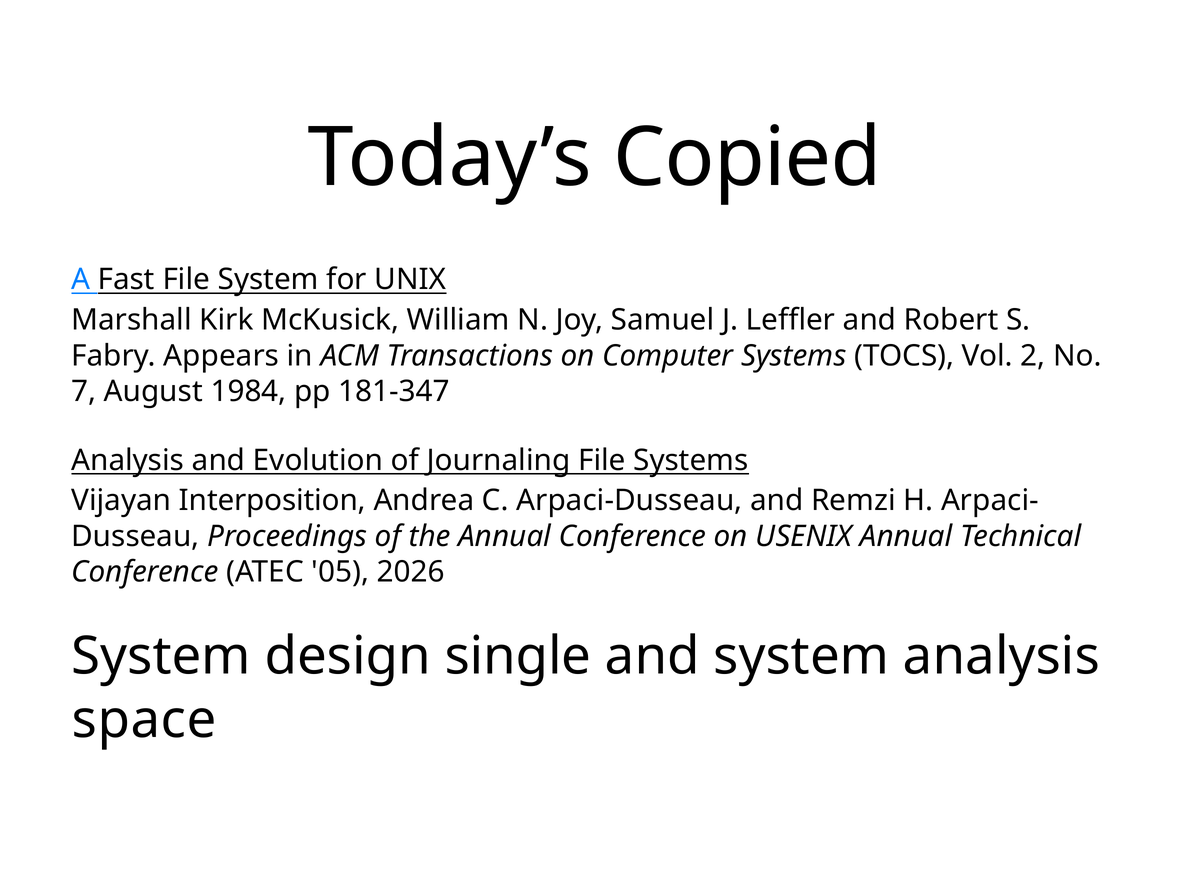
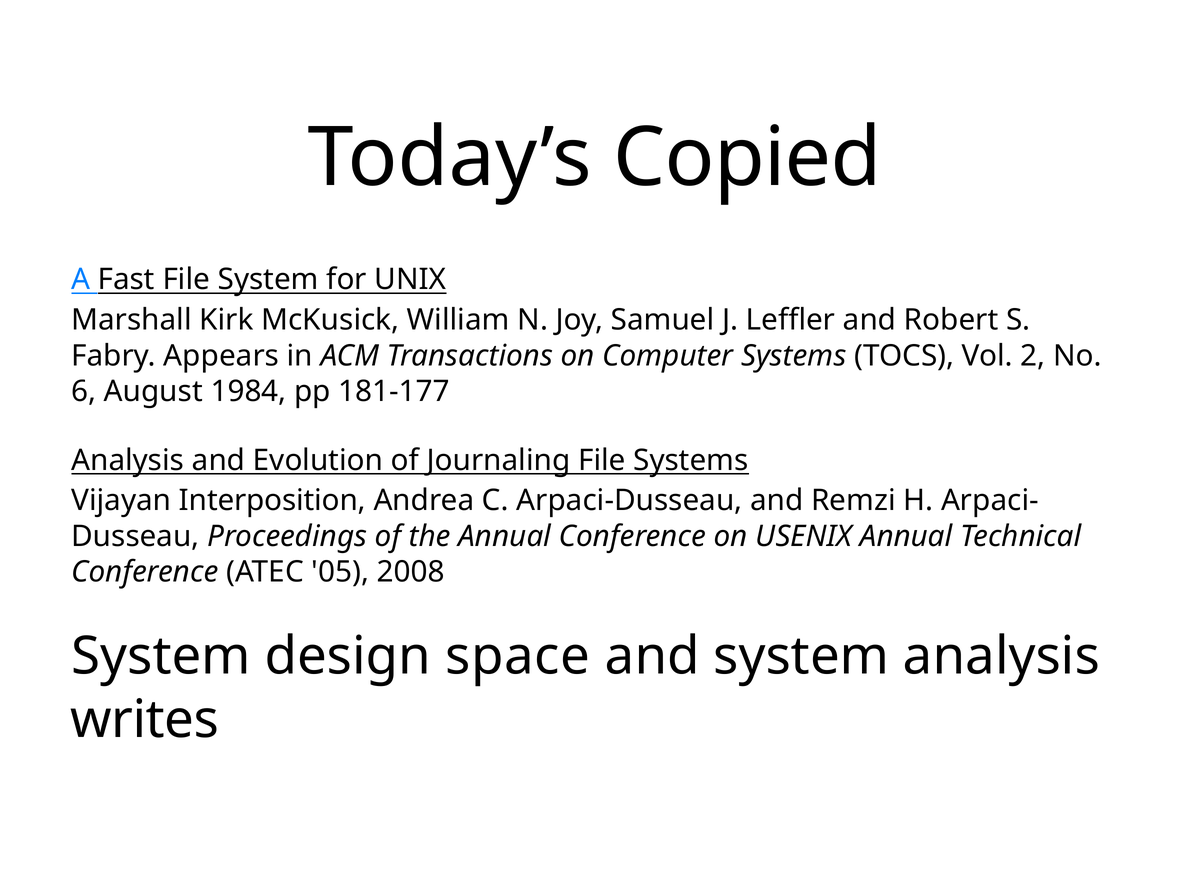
7: 7 -> 6
181-347: 181-347 -> 181-177
2026: 2026 -> 2008
single: single -> space
space: space -> writes
